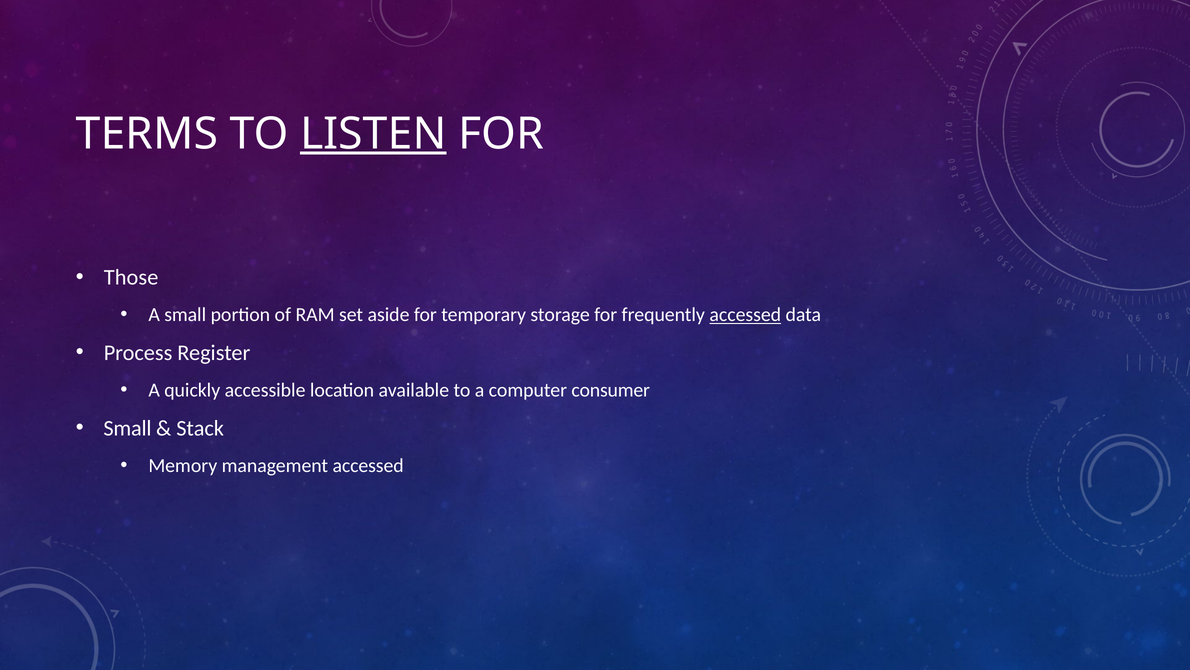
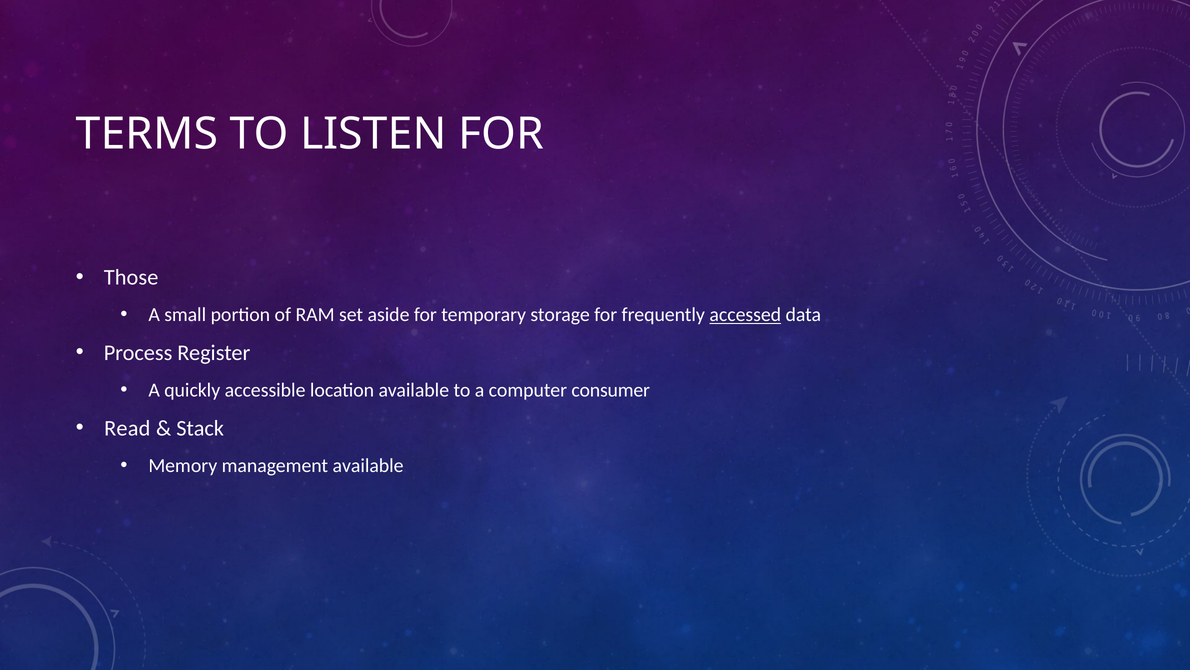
LISTEN underline: present -> none
Small at (127, 428): Small -> Read
management accessed: accessed -> available
